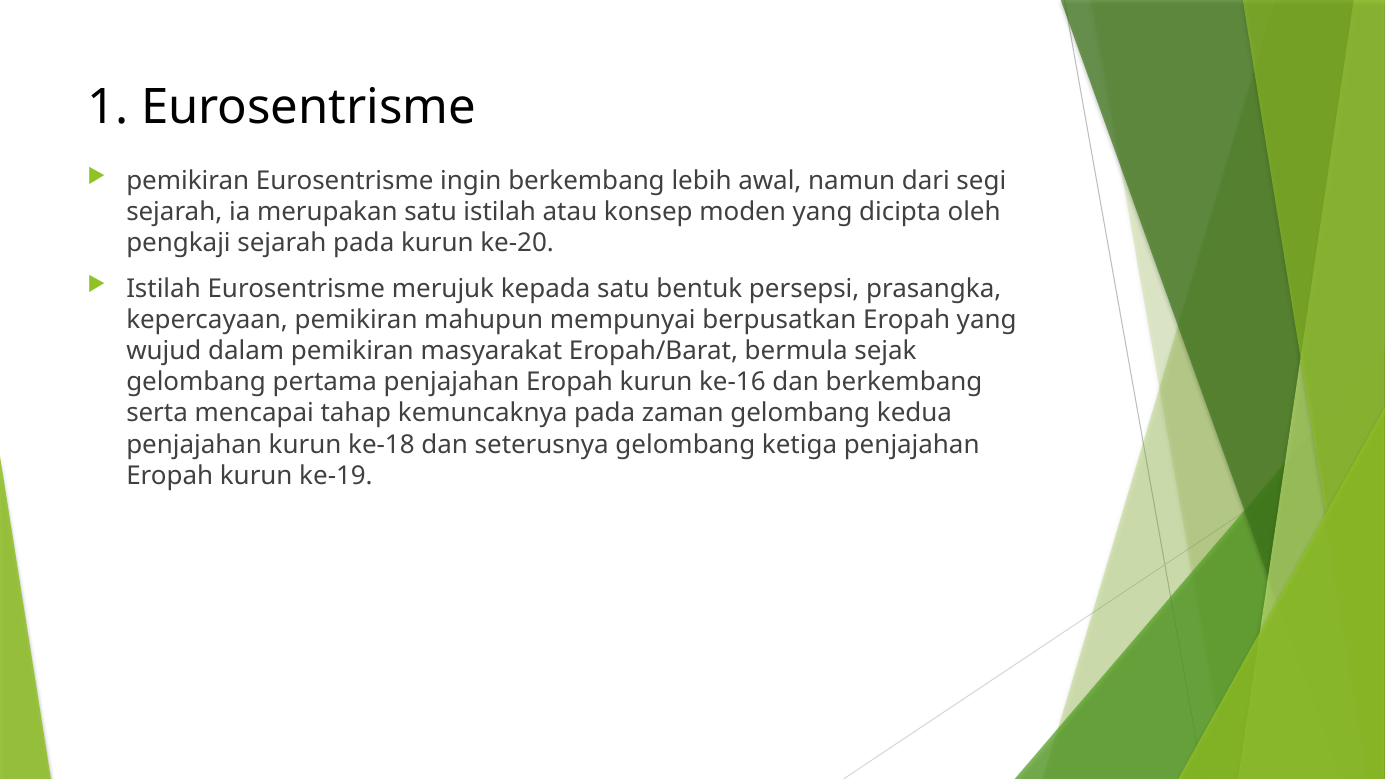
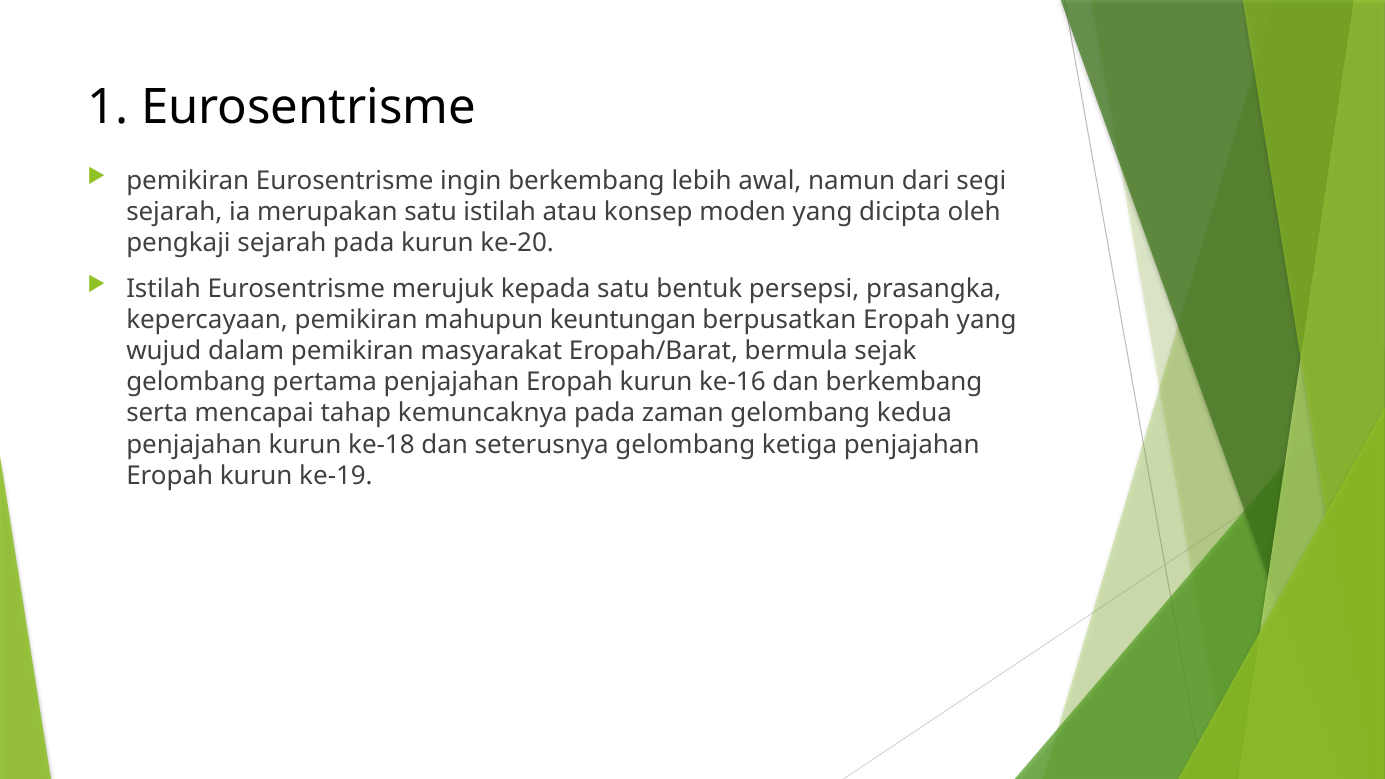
mempunyai: mempunyai -> keuntungan
